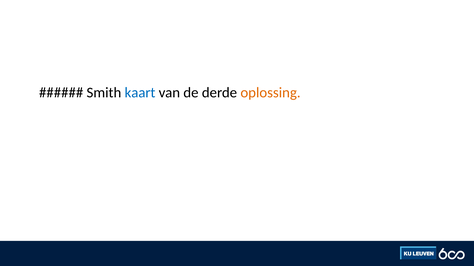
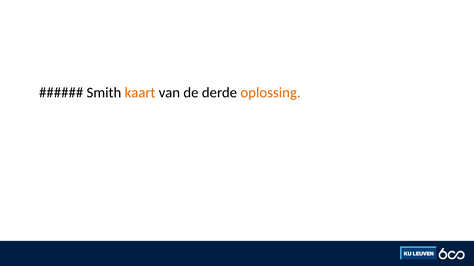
kaart colour: blue -> orange
